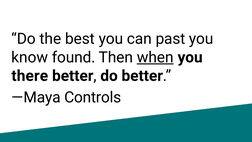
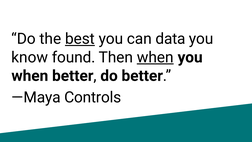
best underline: none -> present
past: past -> data
there at (30, 76): there -> when
